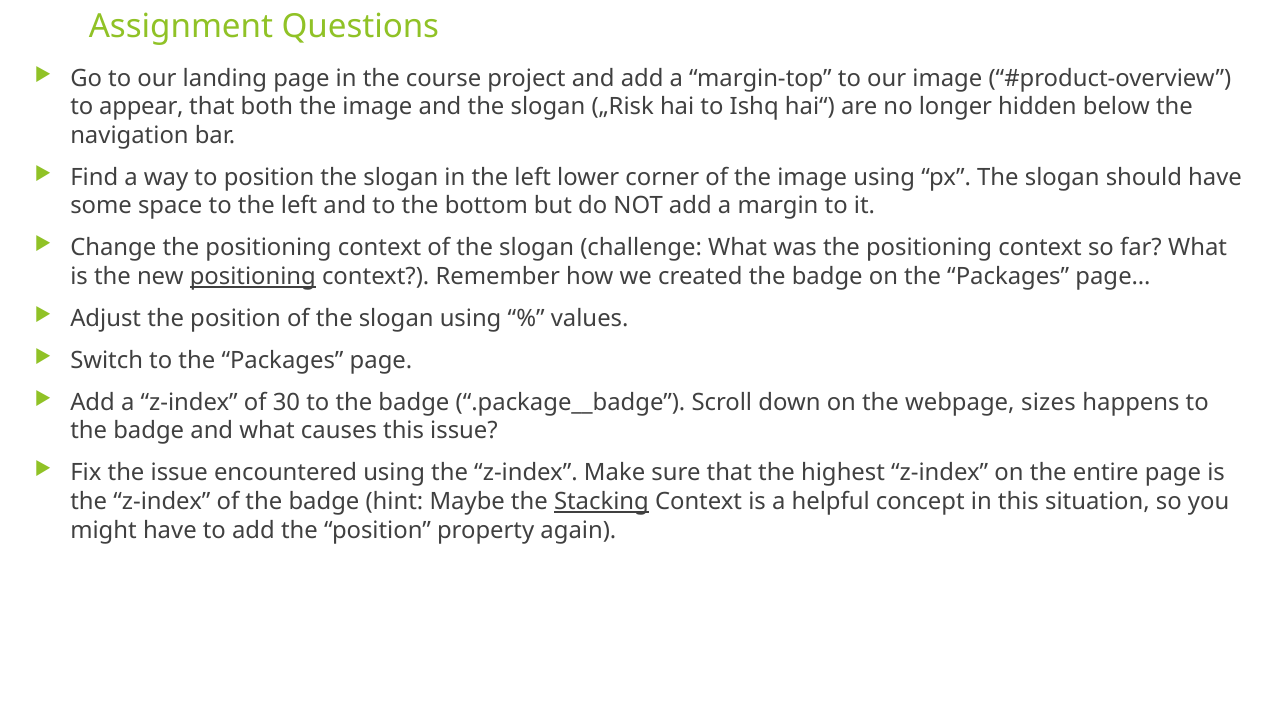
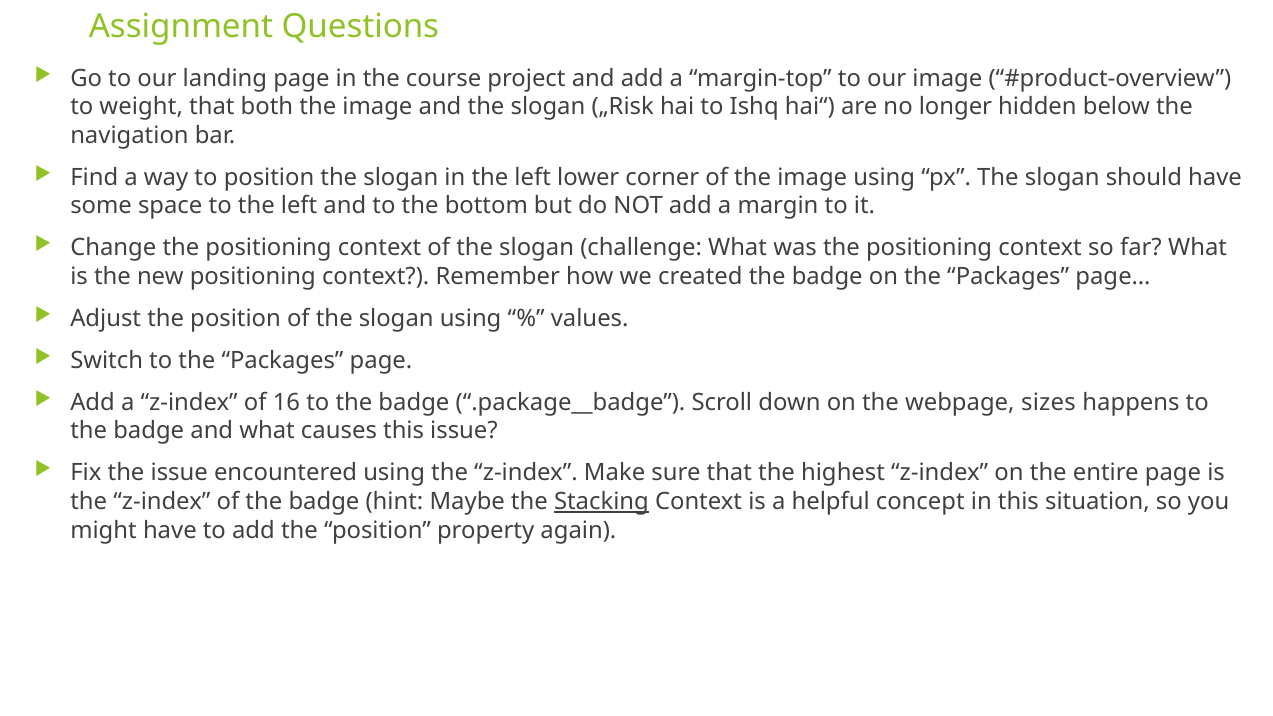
appear: appear -> weight
positioning at (253, 277) underline: present -> none
30: 30 -> 16
